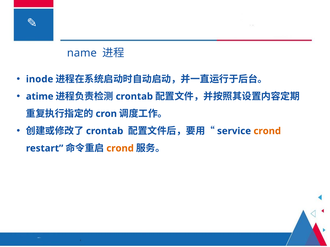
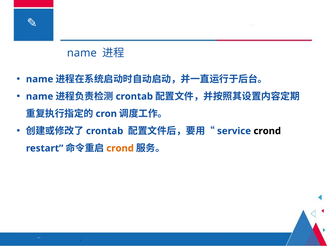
inode at (40, 79): inode -> name
atime at (40, 97): atime -> name
crond at (267, 131) colour: orange -> black
